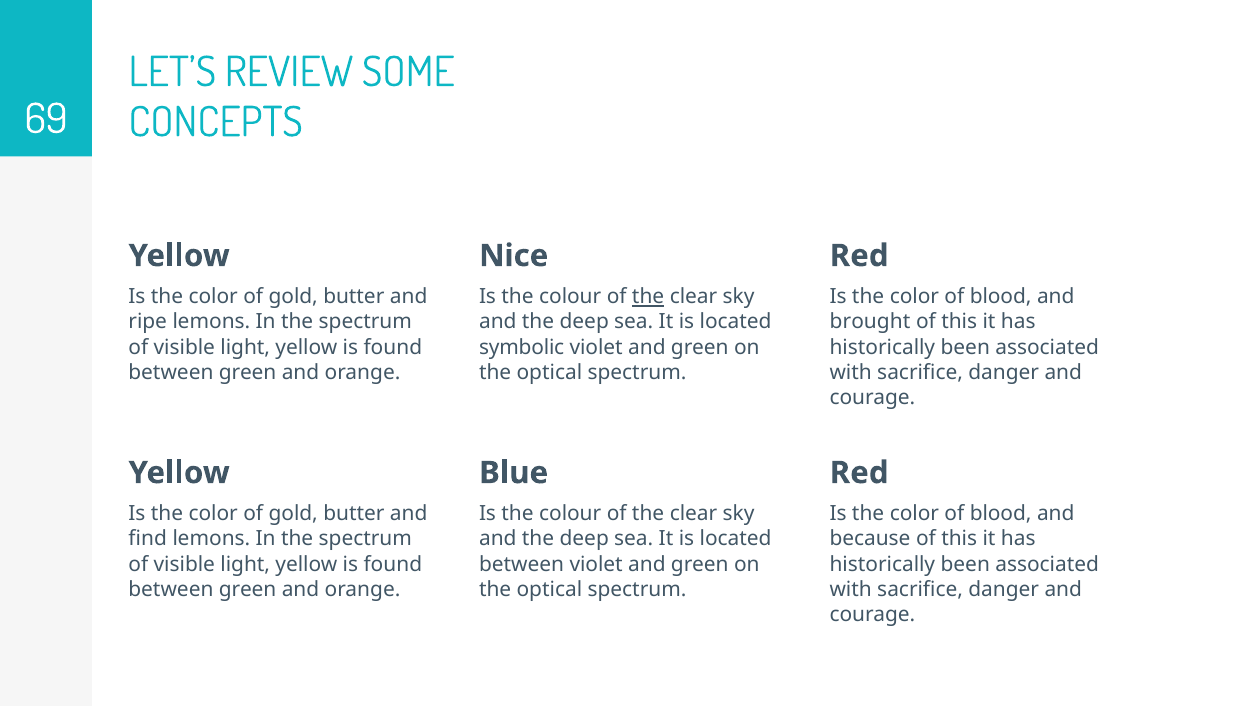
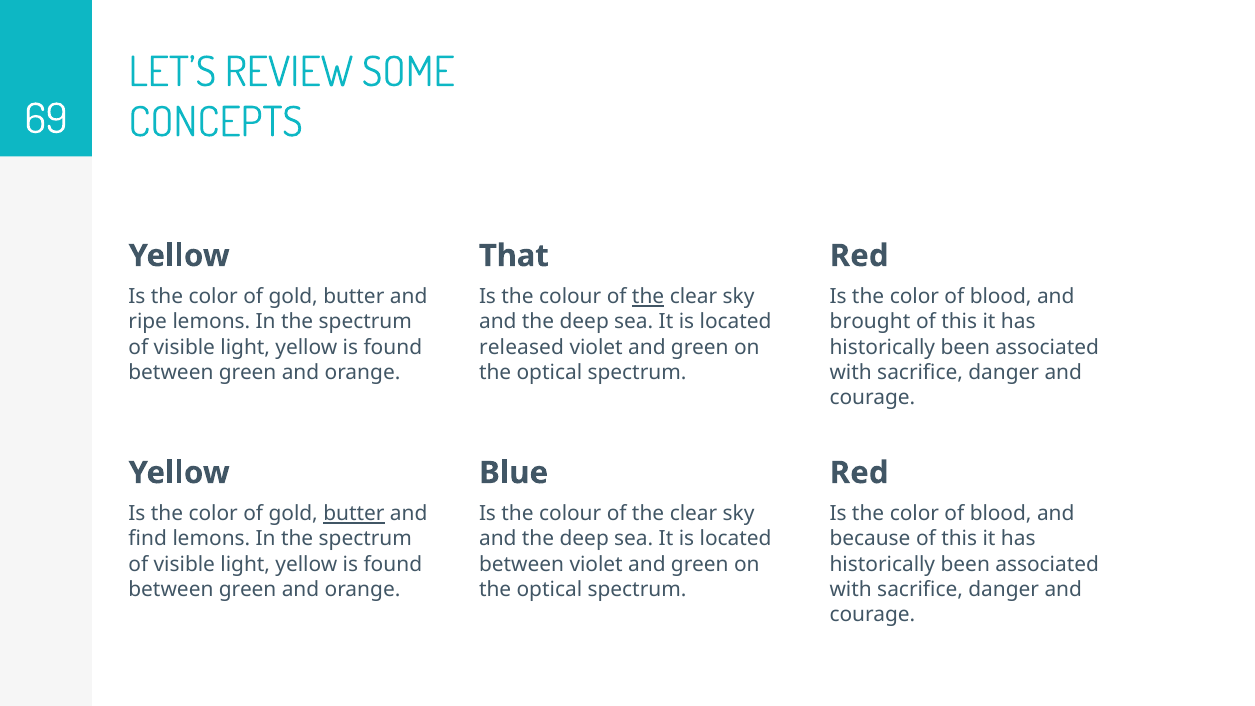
Nice: Nice -> That
symbolic: symbolic -> released
butter at (354, 514) underline: none -> present
